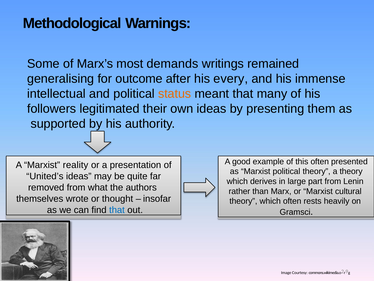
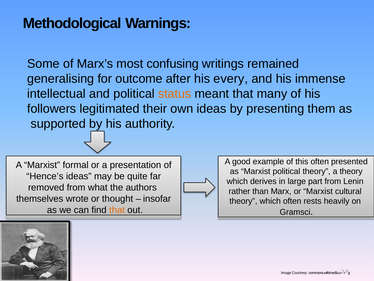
demands: demands -> confusing
reality: reality -> formal
United’s: United’s -> Hence’s
that at (117, 210) colour: blue -> orange
